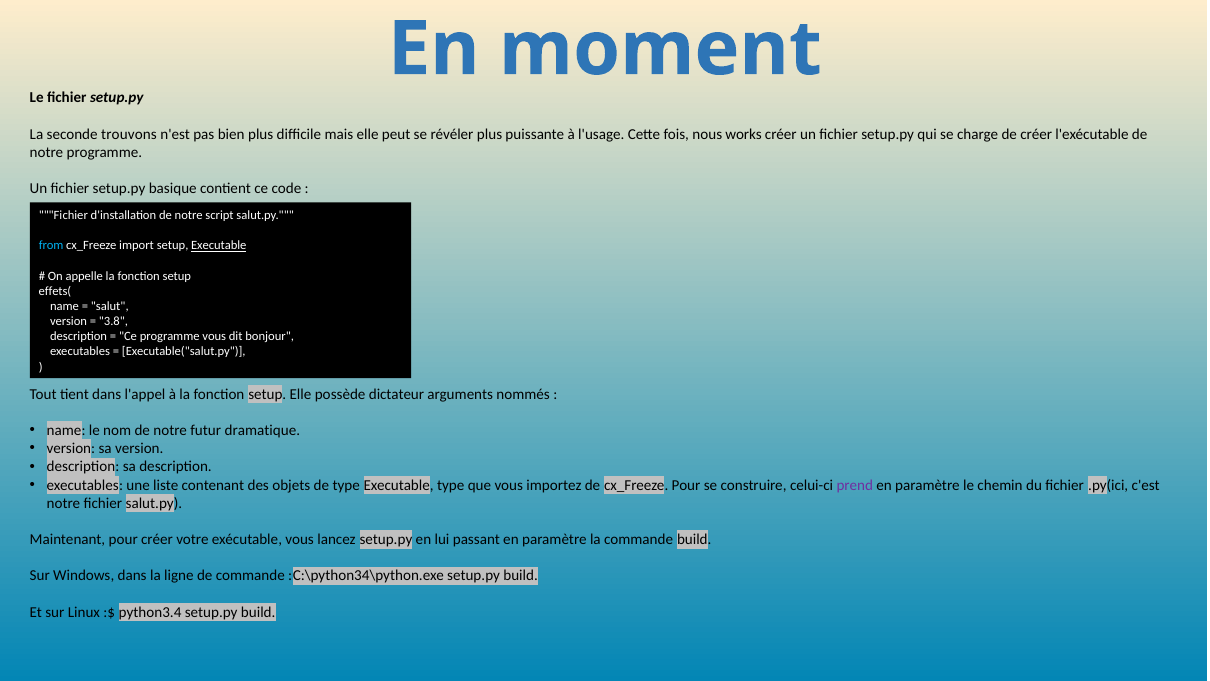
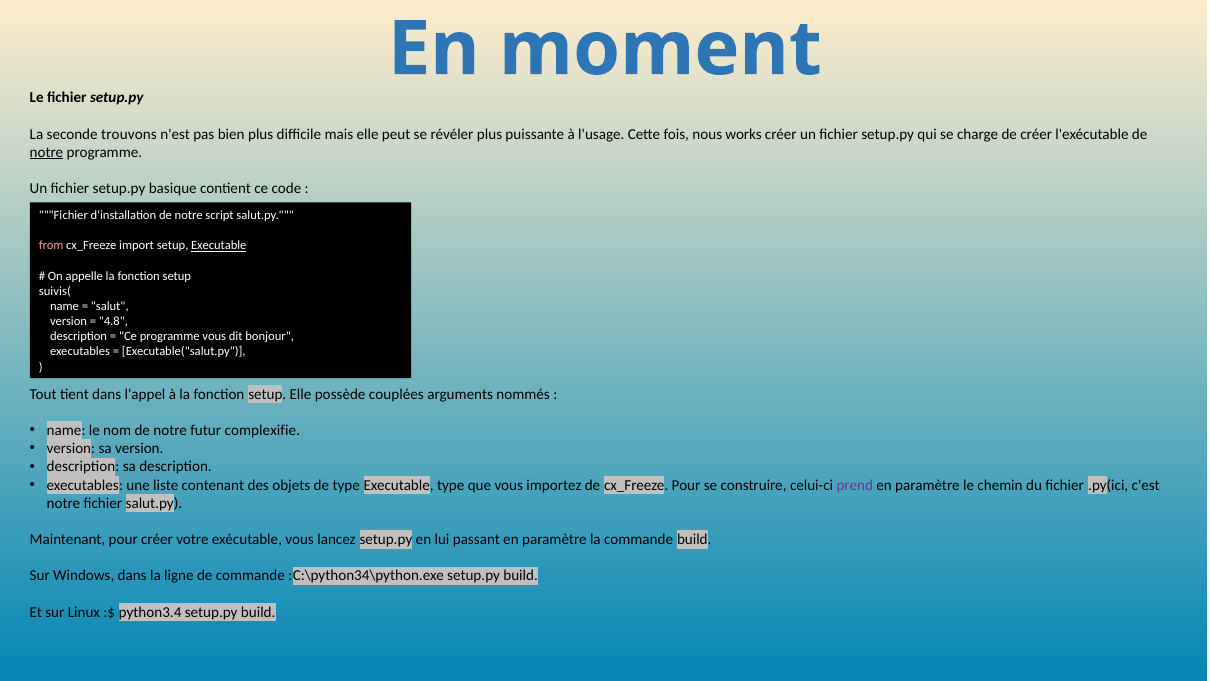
notre at (46, 152) underline: none -> present
from colour: light blue -> pink
effets(: effets( -> suivis(
3.8: 3.8 -> 4.8
dictateur: dictateur -> couplées
dramatique: dramatique -> complexifie
